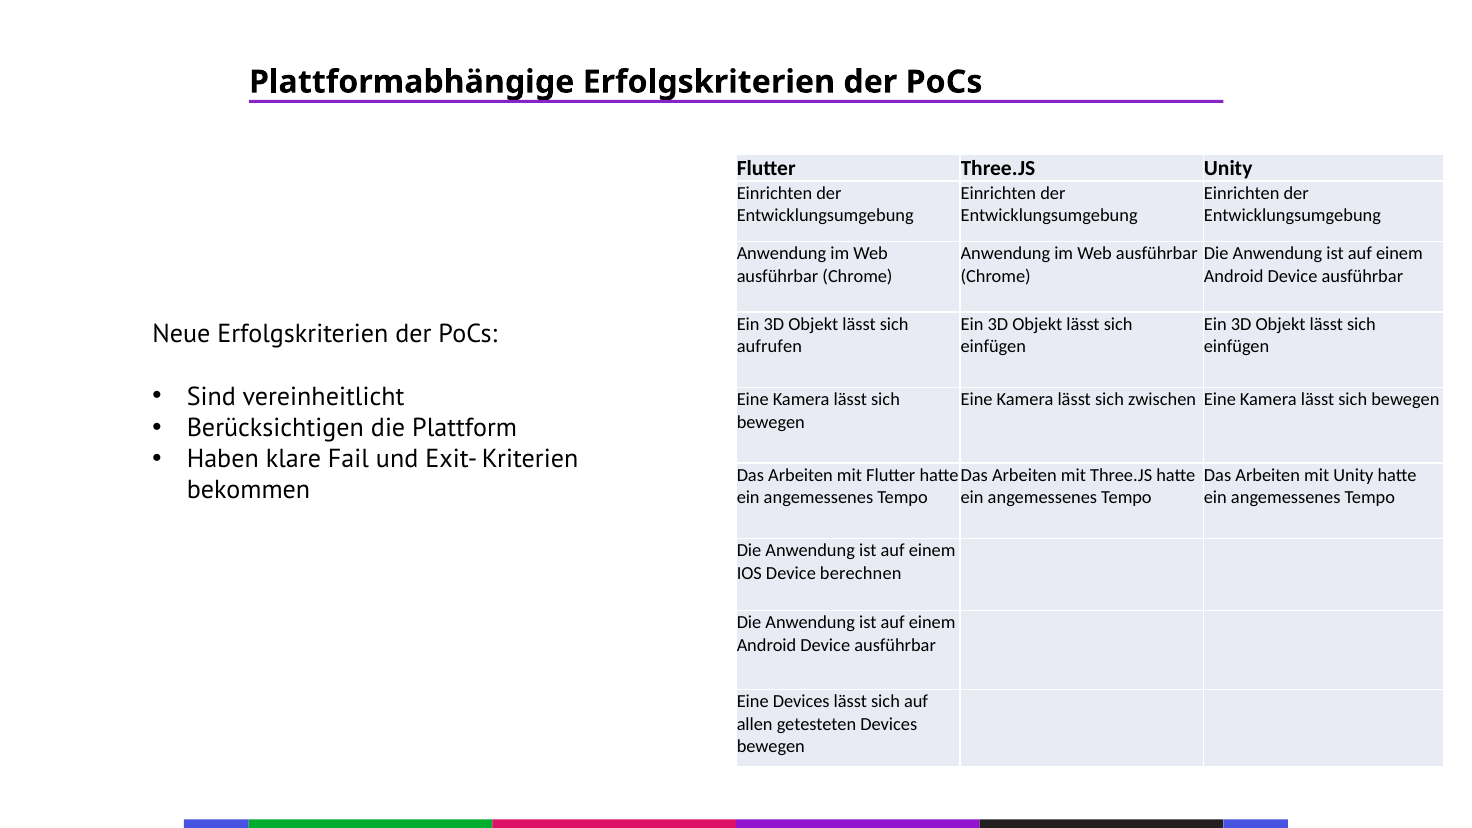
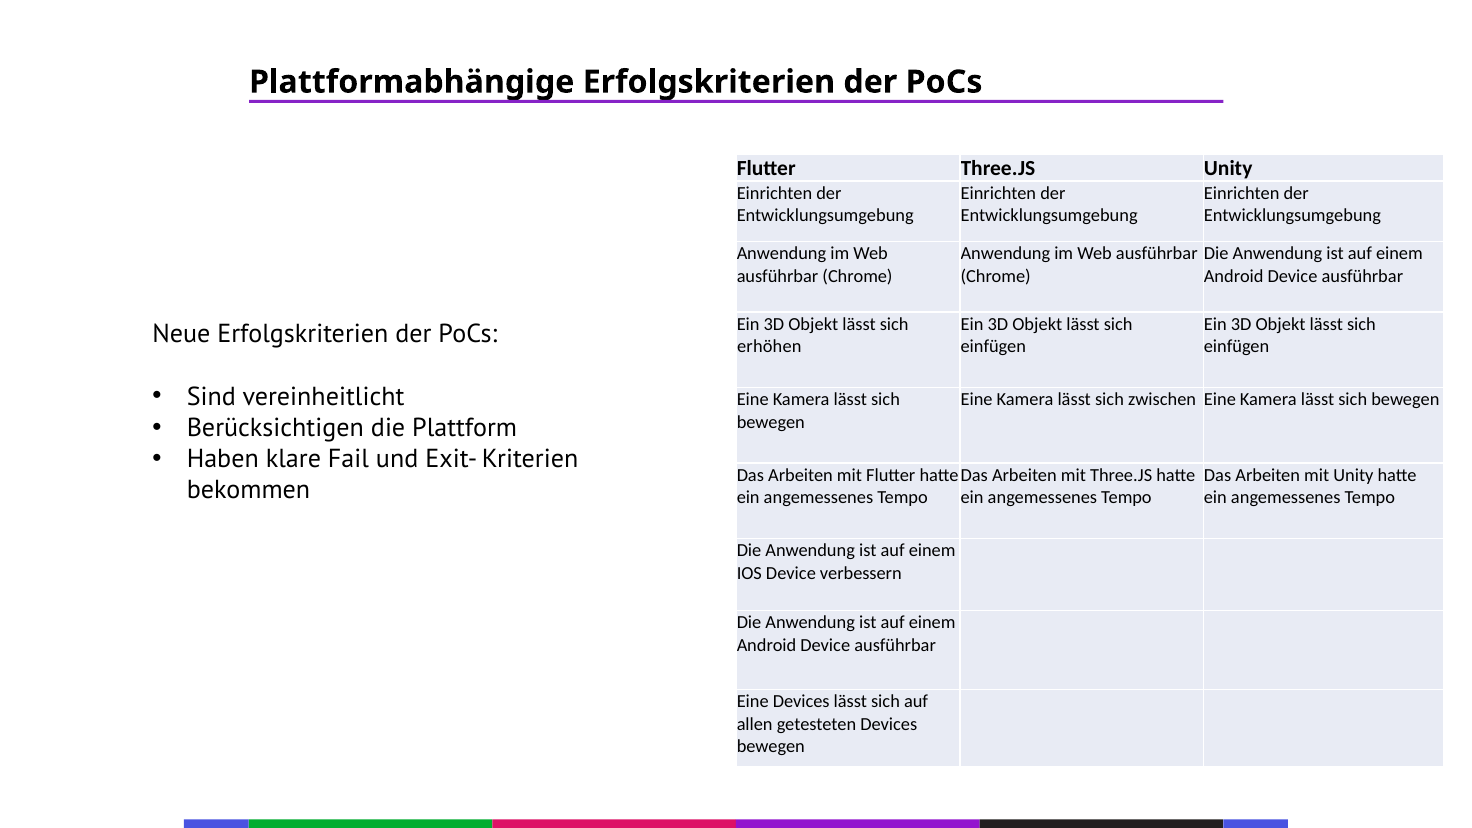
aufrufen: aufrufen -> erhöhen
berechnen: berechnen -> verbessern
